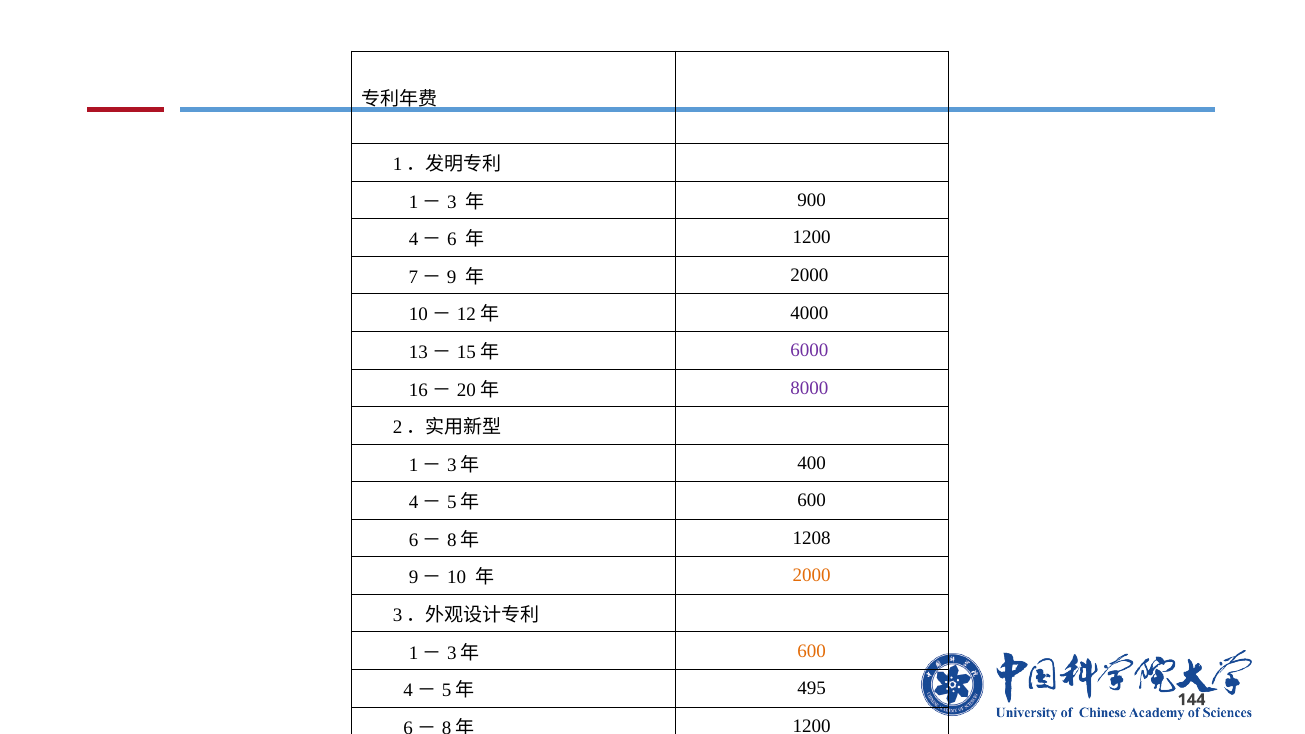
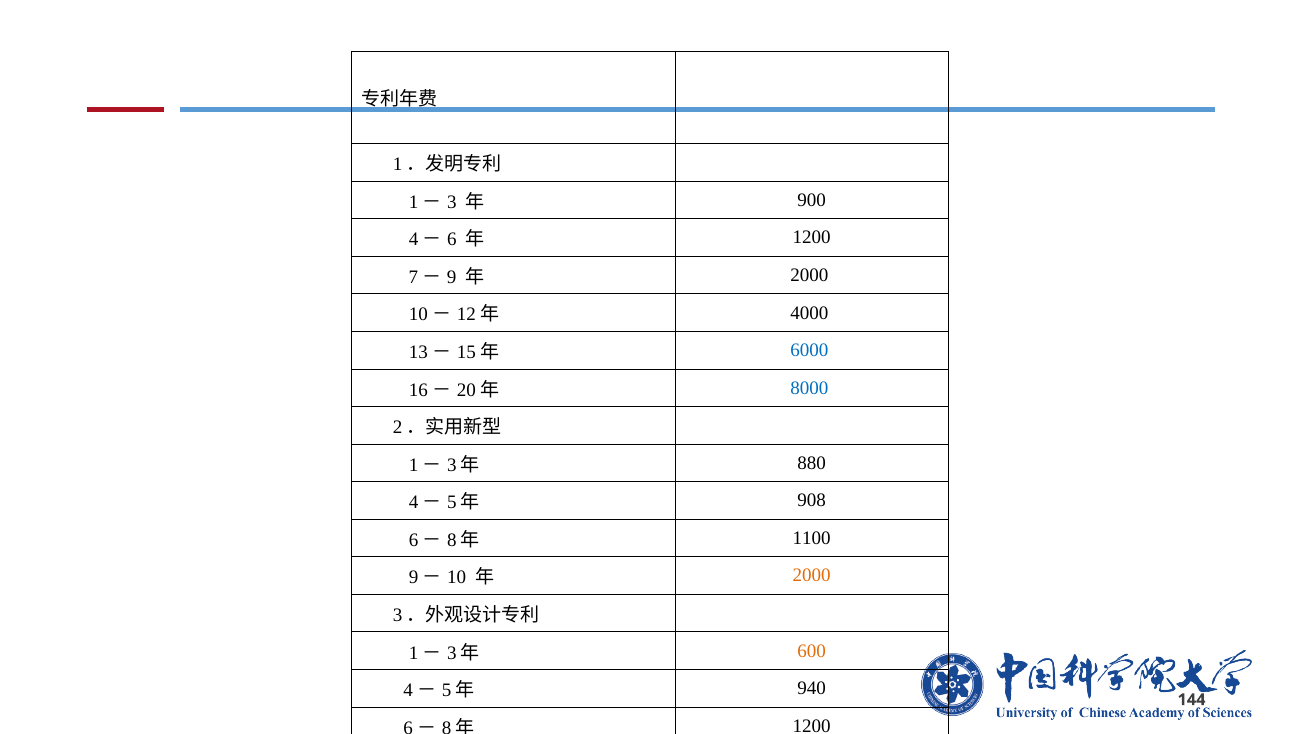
6000 colour: purple -> blue
8000 colour: purple -> blue
400: 400 -> 880
600 at (812, 501): 600 -> 908
1208: 1208 -> 1100
495: 495 -> 940
